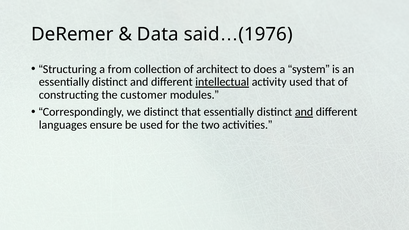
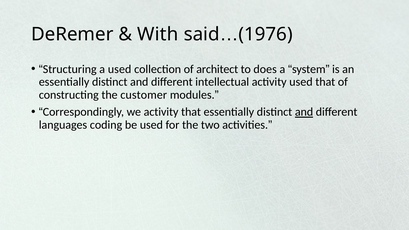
Data: Data -> With
a from: from -> used
intellectual underline: present -> none
we distinct: distinct -> activity
ensure: ensure -> coding
